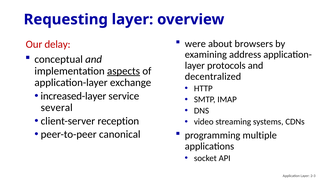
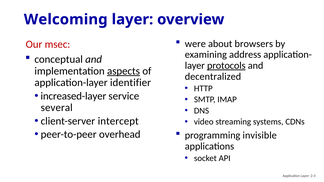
Requesting: Requesting -> Welcoming
delay: delay -> msec
protocols underline: none -> present
exchange: exchange -> identifier
reception: reception -> intercept
canonical: canonical -> overhead
multiple: multiple -> invisible
